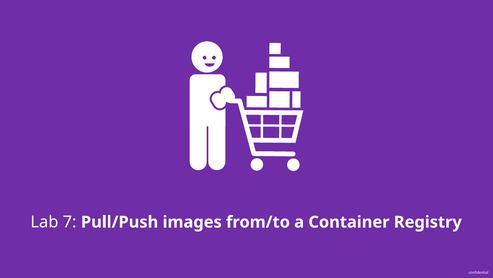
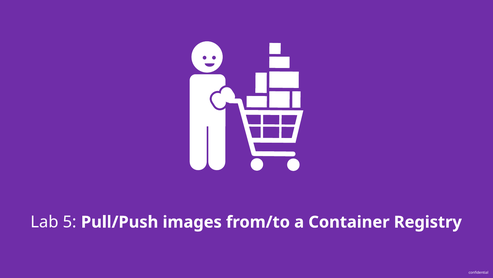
7: 7 -> 5
